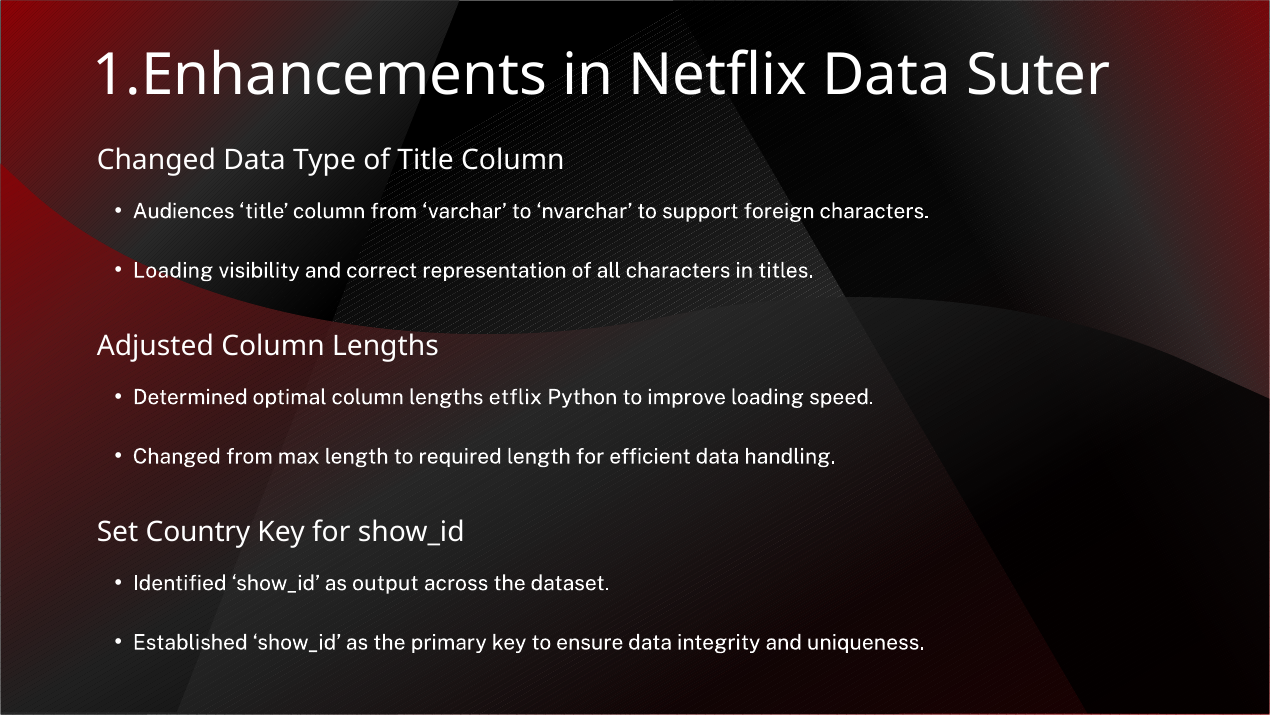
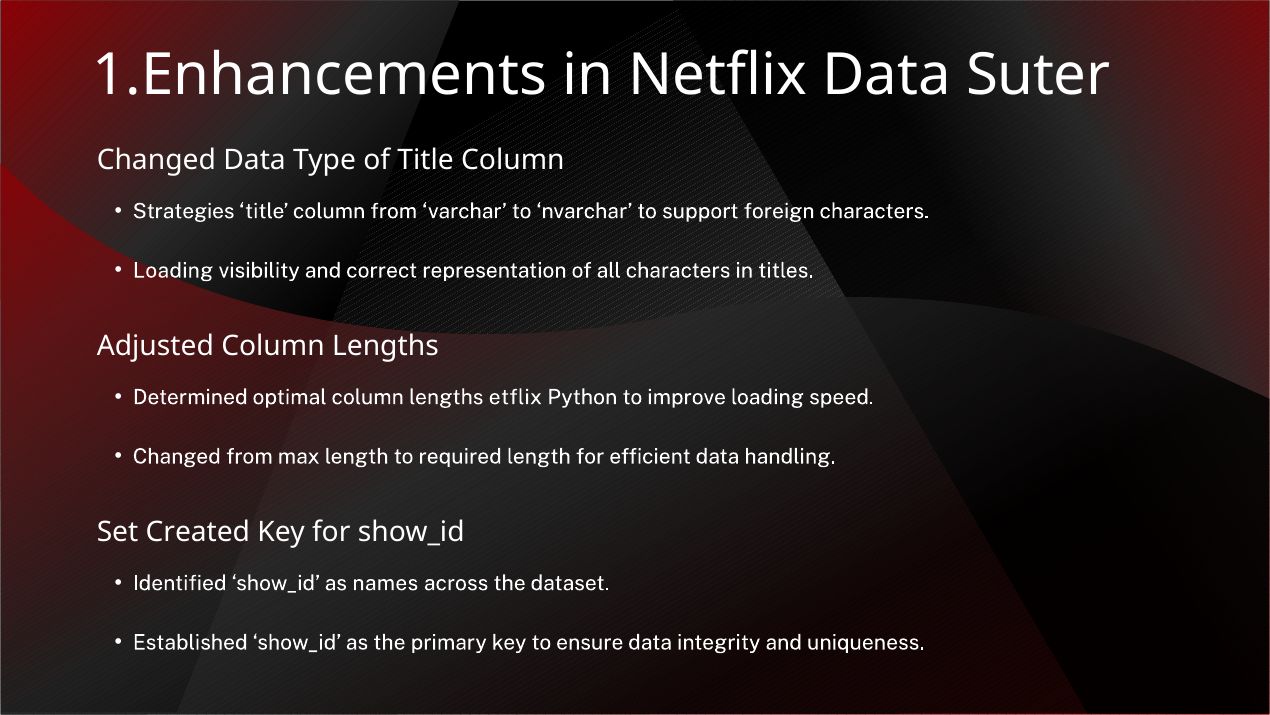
Audiences: Audiences -> Strategies
Country: Country -> Created
output: output -> names
